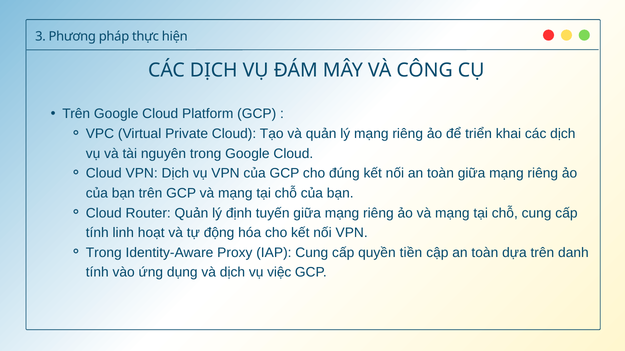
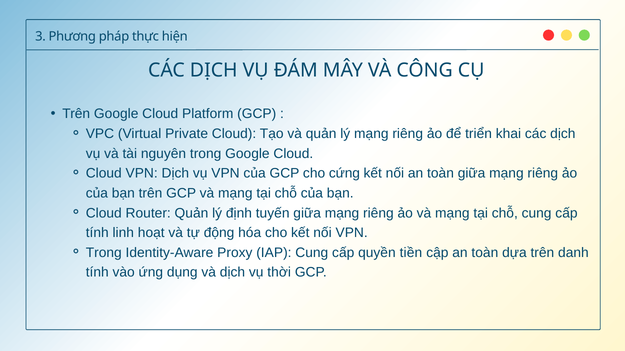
đúng: đúng -> cứng
việc: việc -> thời
